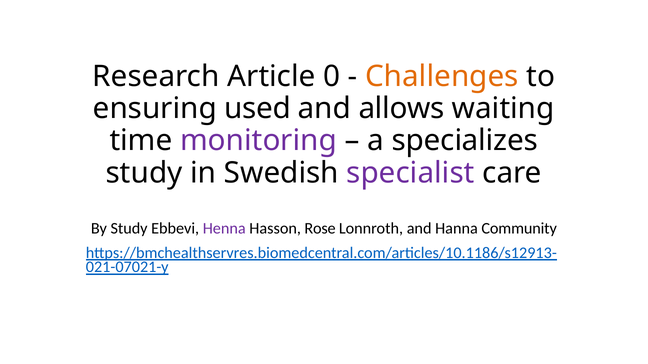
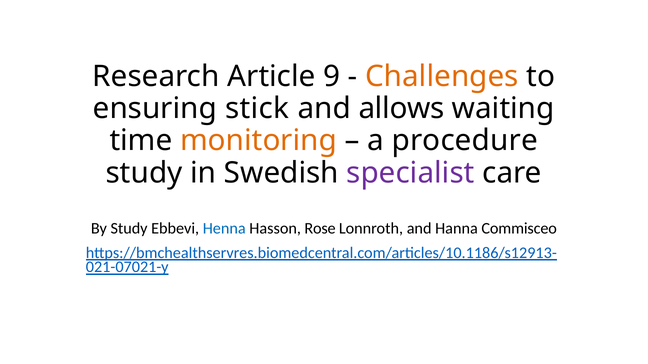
0: 0 -> 9
used: used -> stick
monitoring colour: purple -> orange
specializes: specializes -> procedure
Henna colour: purple -> blue
Community: Community -> Commisceo
